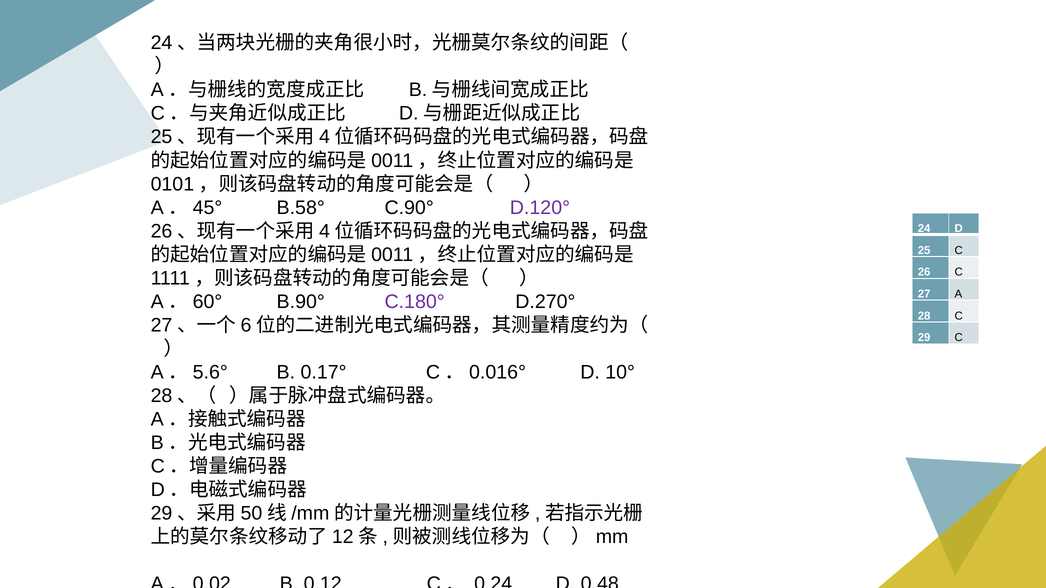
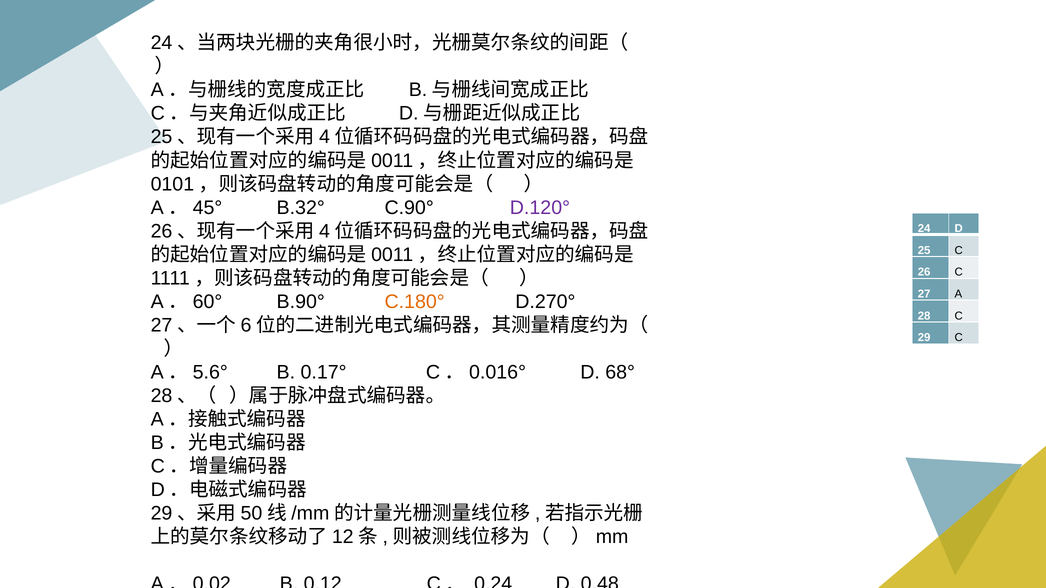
B.58°: B.58° -> B.32°
C.180° colour: purple -> orange
10°: 10° -> 68°
